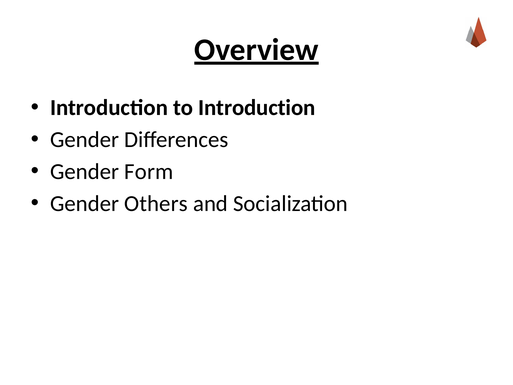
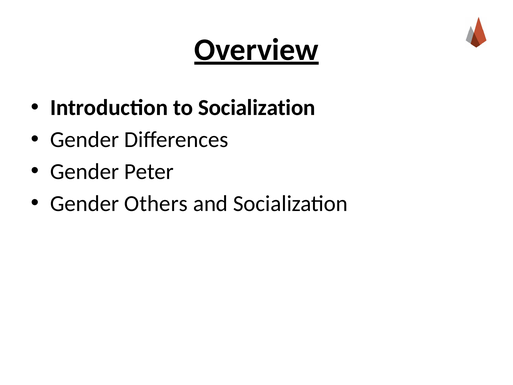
to Introduction: Introduction -> Socialization
Form: Form -> Peter
